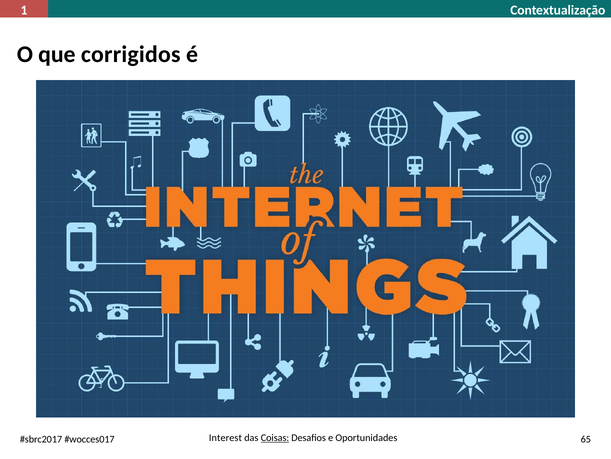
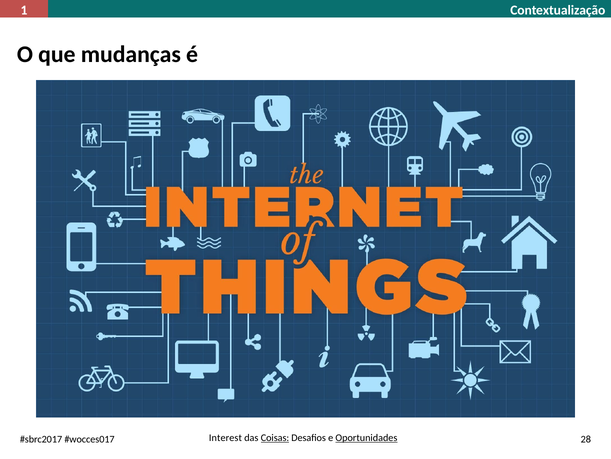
corrigidos: corrigidos -> mudanças
Oportunidades underline: none -> present
65: 65 -> 28
